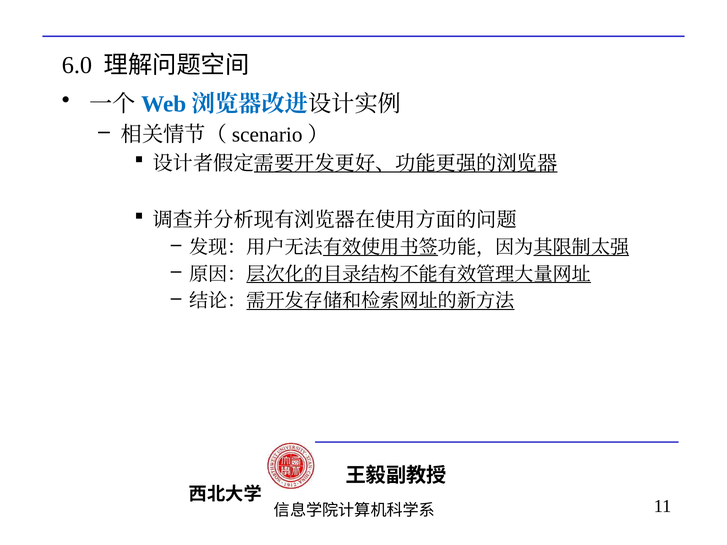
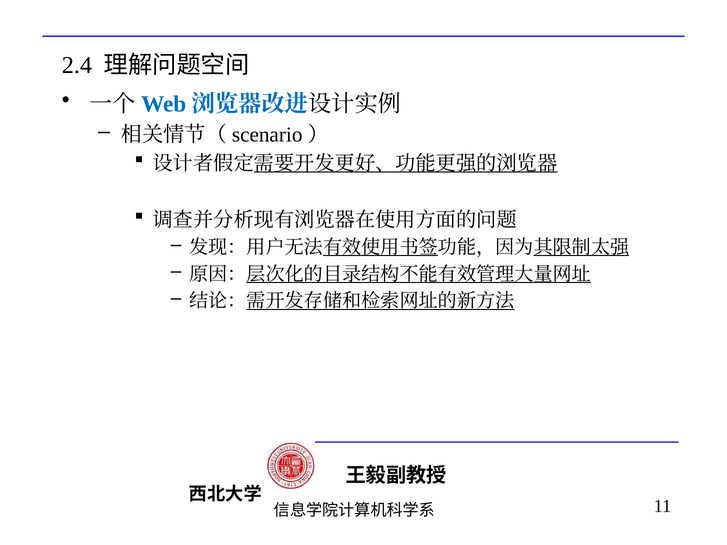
6.0: 6.0 -> 2.4
